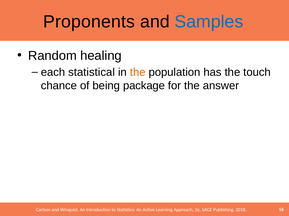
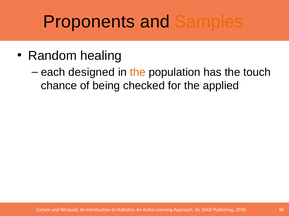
Samples colour: blue -> orange
statistical: statistical -> designed
package: package -> checked
answer: answer -> applied
